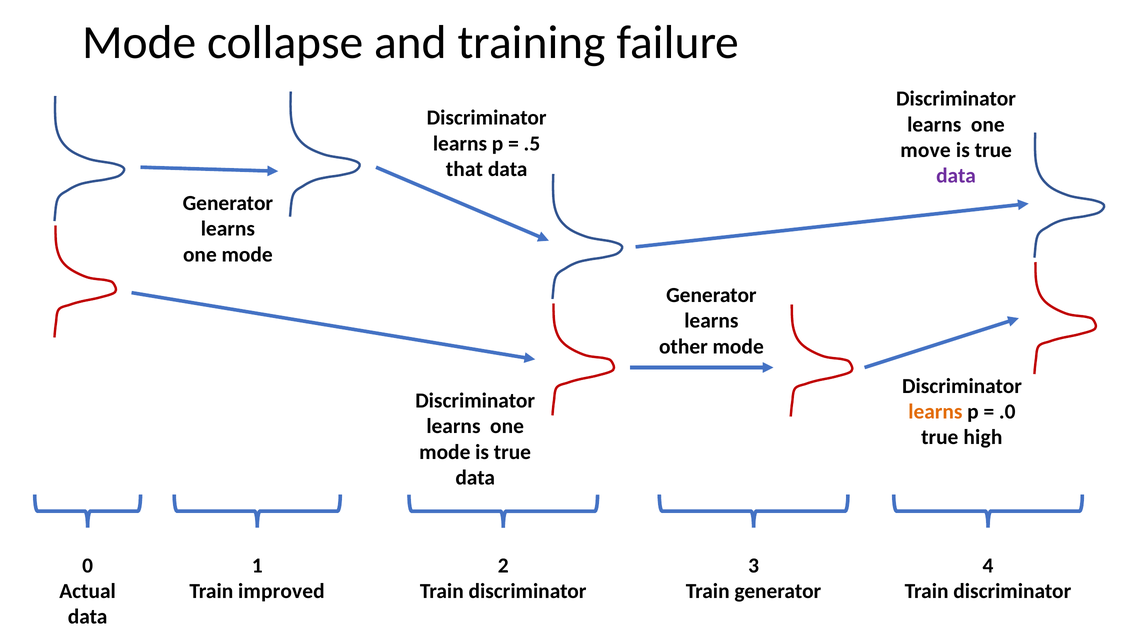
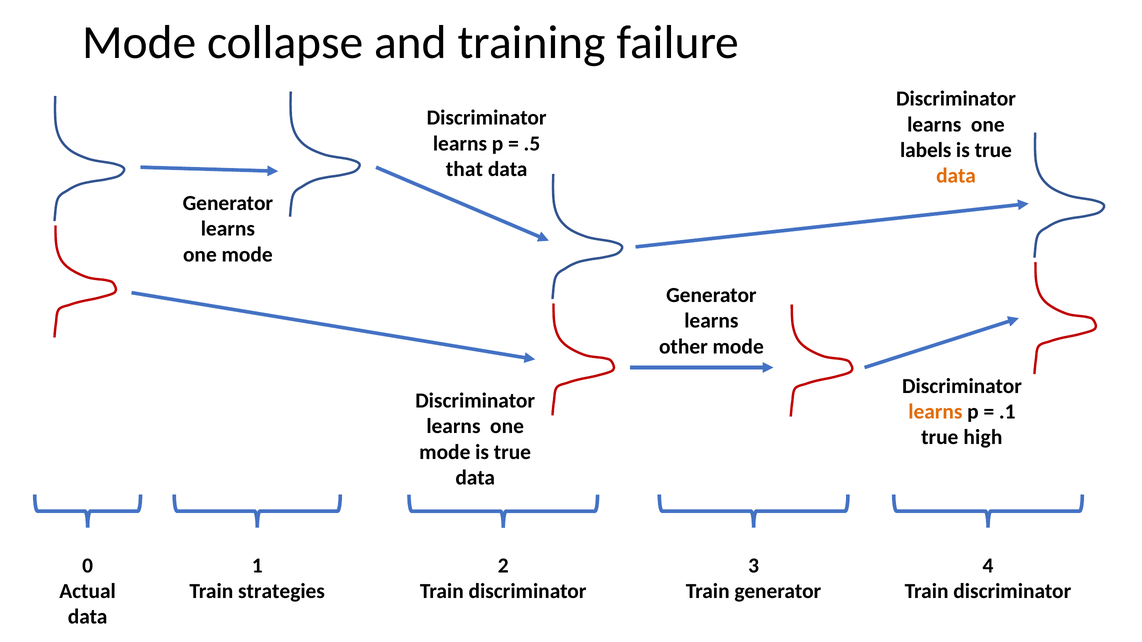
move: move -> labels
data at (956, 176) colour: purple -> orange
.0: .0 -> .1
improved: improved -> strategies
